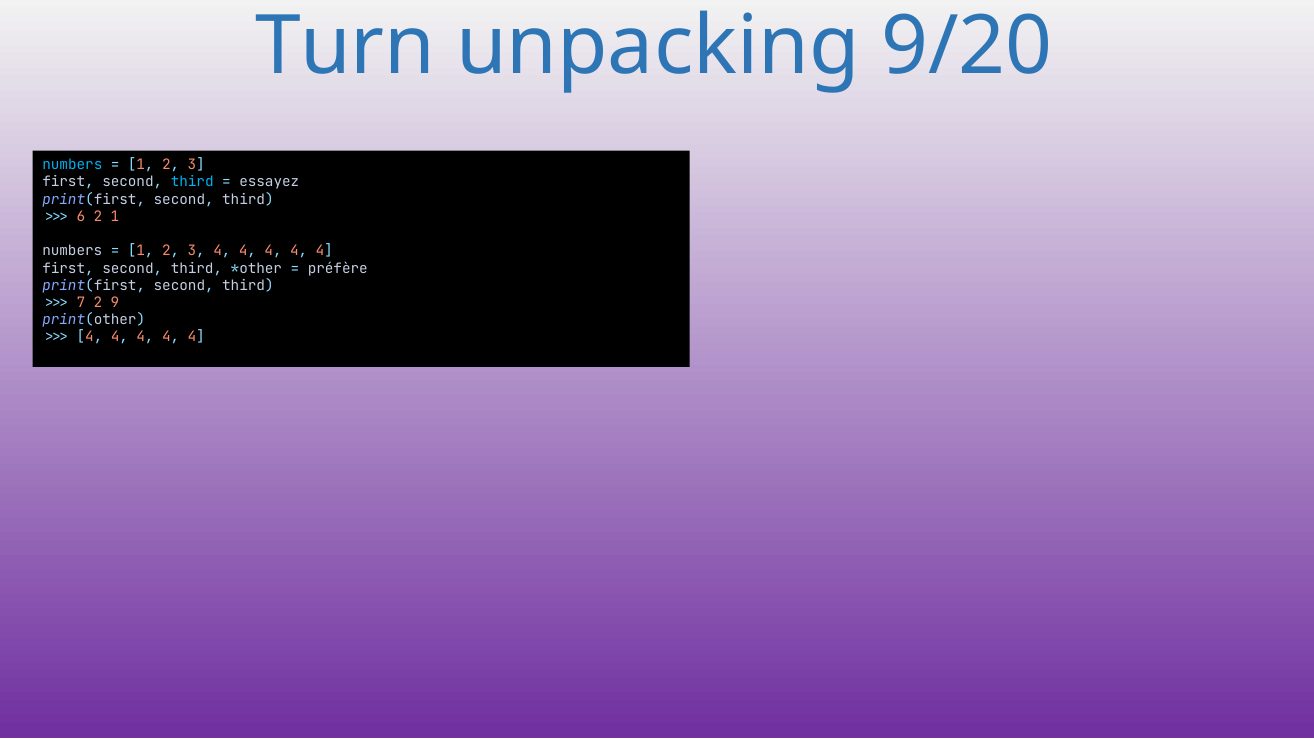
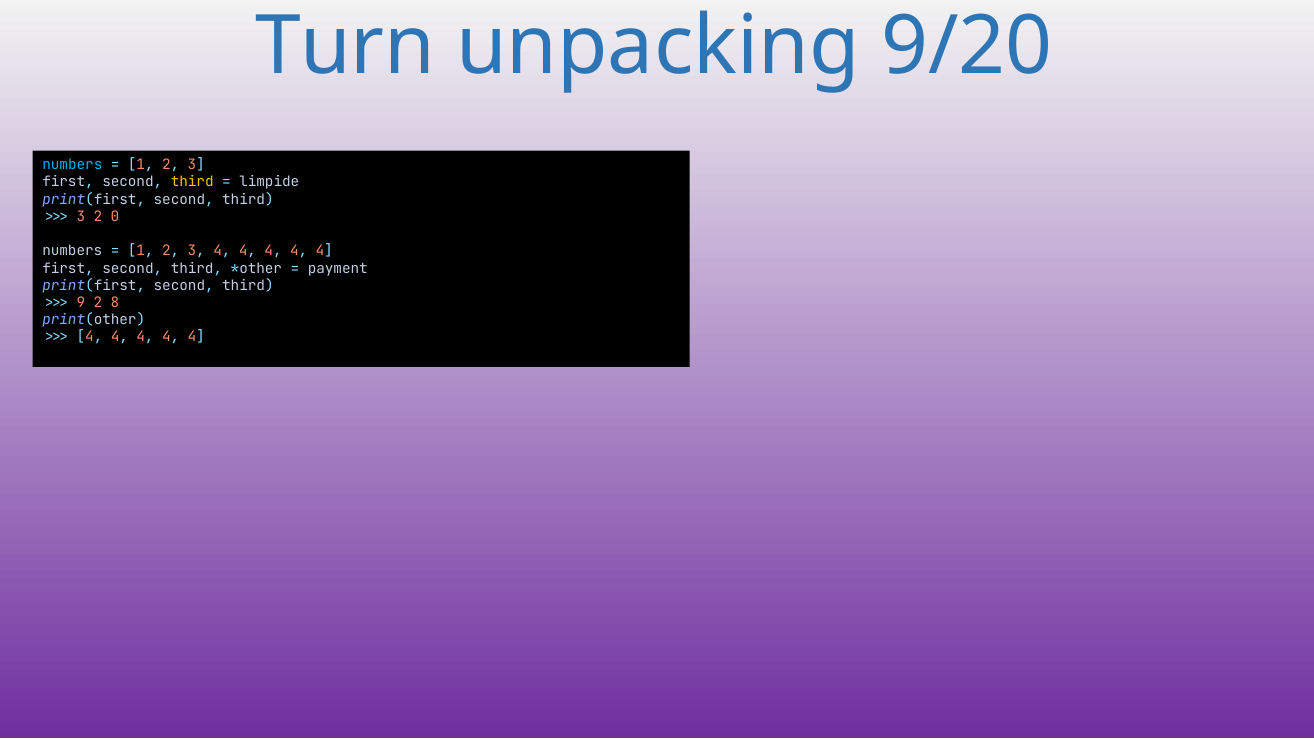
third at (192, 182) colour: light blue -> yellow
essayez: essayez -> limpide
6 at (81, 217): 6 -> 3
2 1: 1 -> 0
préfère: préfère -> payment
7: 7 -> 9
9: 9 -> 8
